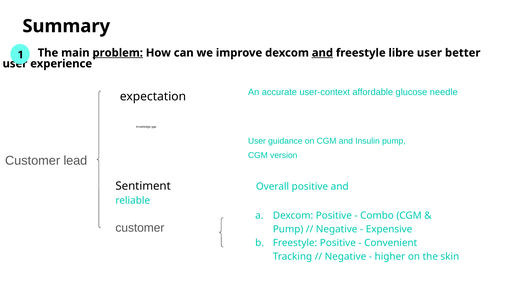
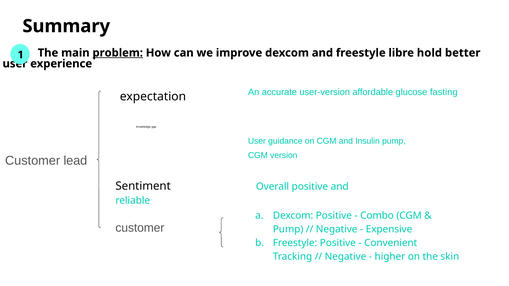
and at (322, 53) underline: present -> none
libre user: user -> hold
user-context: user-context -> user-version
needle: needle -> fasting
